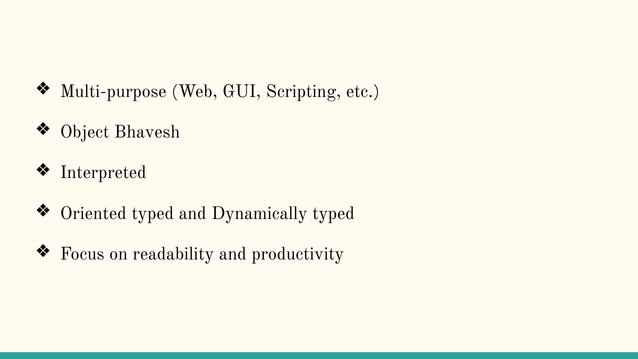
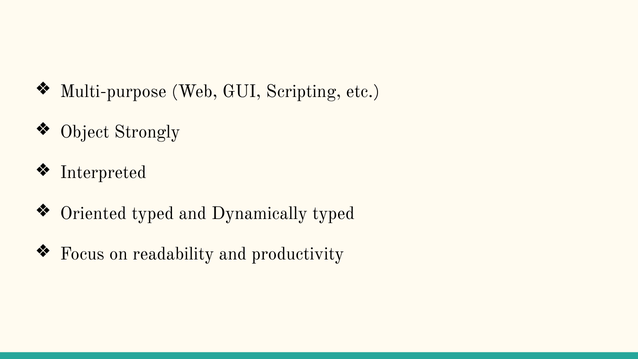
Bhavesh: Bhavesh -> Strongly
